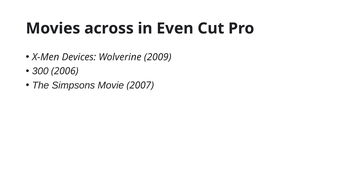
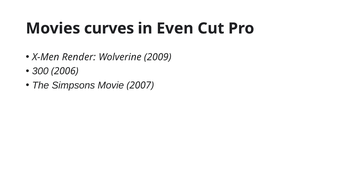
across: across -> curves
Devices: Devices -> Render
